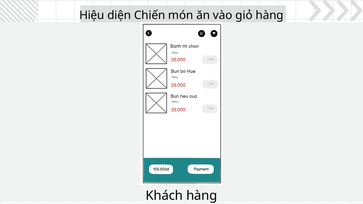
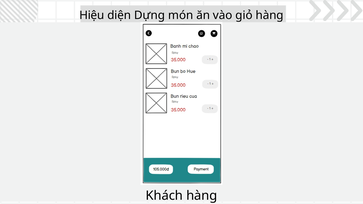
Chiến: Chiến -> Dựng
